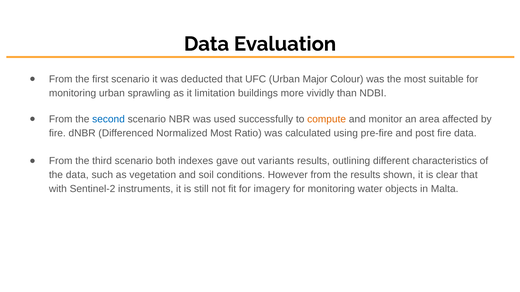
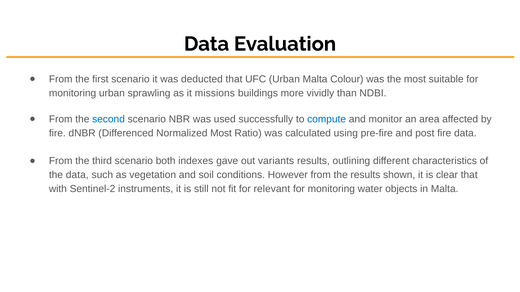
Urban Major: Major -> Malta
limitation: limitation -> missions
compute colour: orange -> blue
imagery: imagery -> relevant
